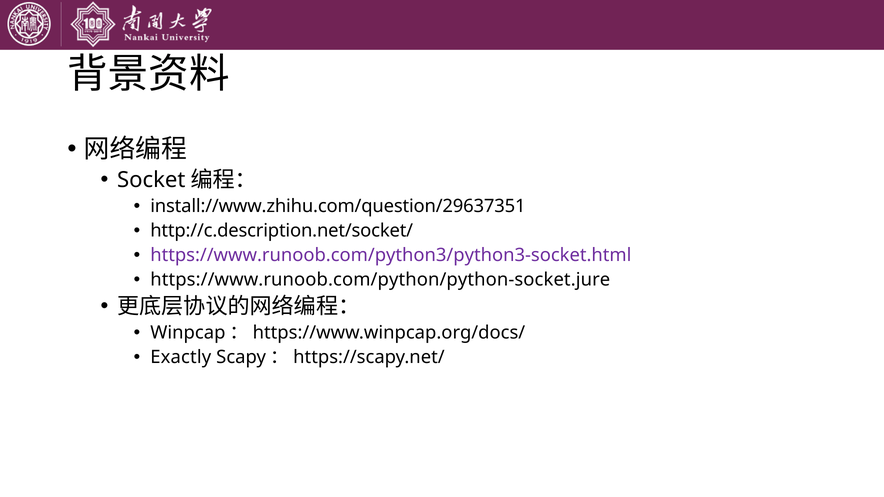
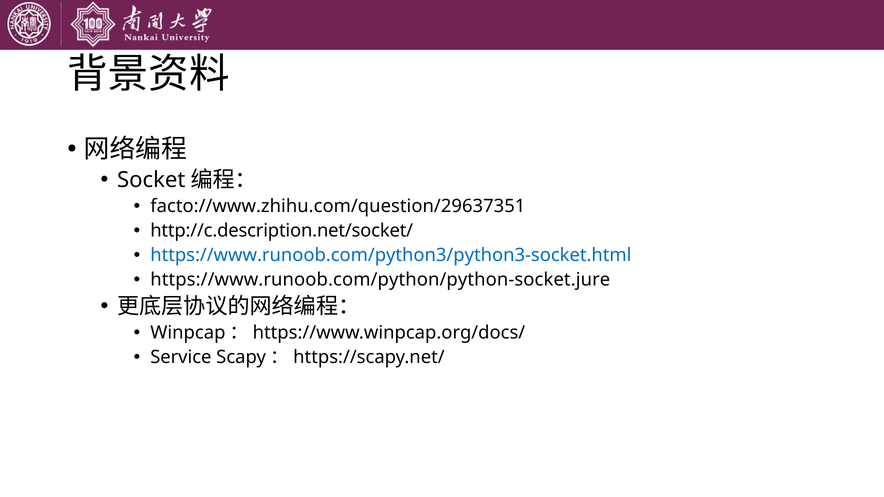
install://www.zhihu.com/question/29637351: install://www.zhihu.com/question/29637351 -> facto://www.zhihu.com/question/29637351
https://www.runoob.com/python3/python3-socket.html colour: purple -> blue
Exactly: Exactly -> Service
